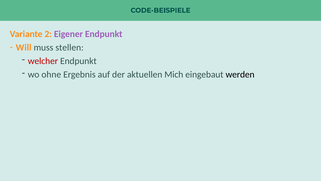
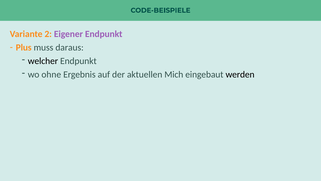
Will: Will -> Plus
stellen: stellen -> daraus
welcher colour: red -> black
